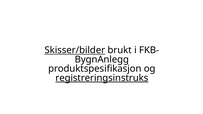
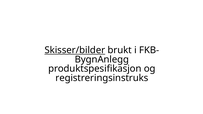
registreringsinstruks underline: present -> none
